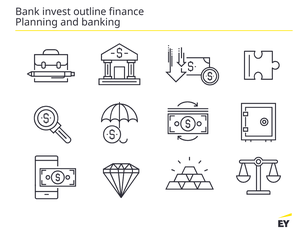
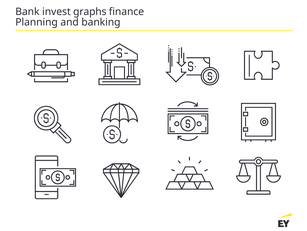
outline: outline -> graphs
